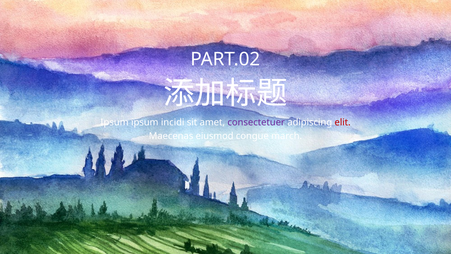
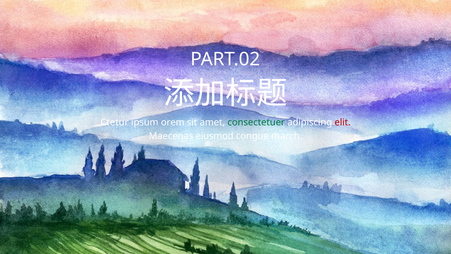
Ipsum at (114, 122): Ipsum -> Ctetur
incidi: incidi -> orem
consectetuer colour: purple -> green
